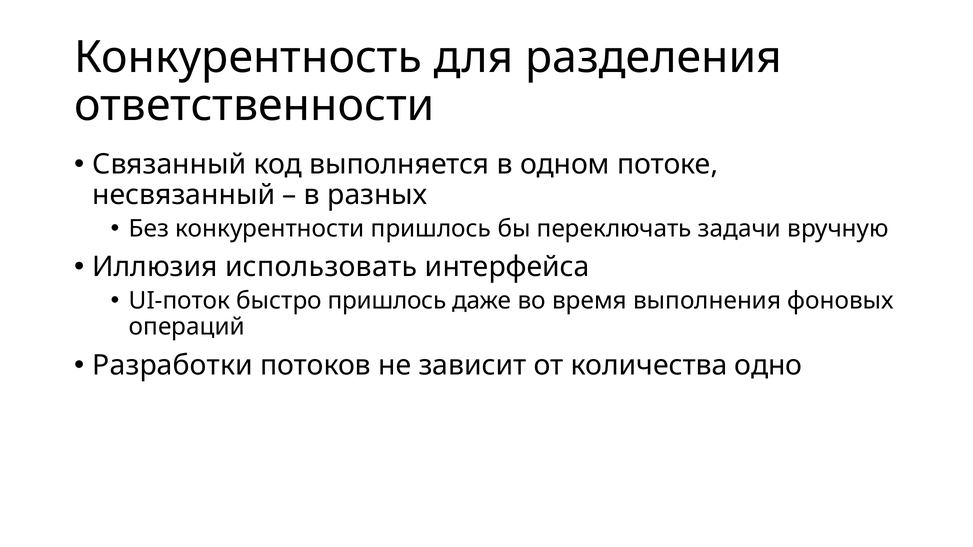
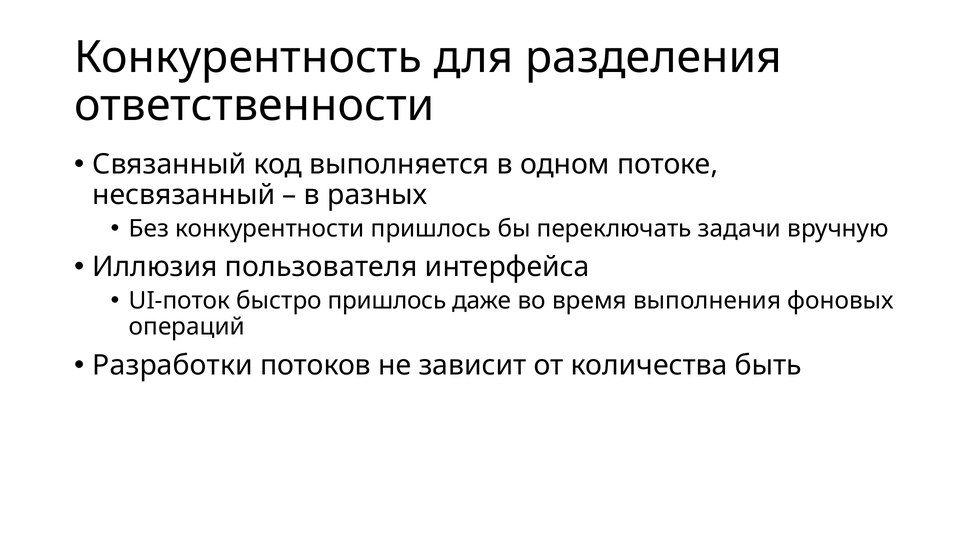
использовать: использовать -> пользователя
одно: одно -> быть
